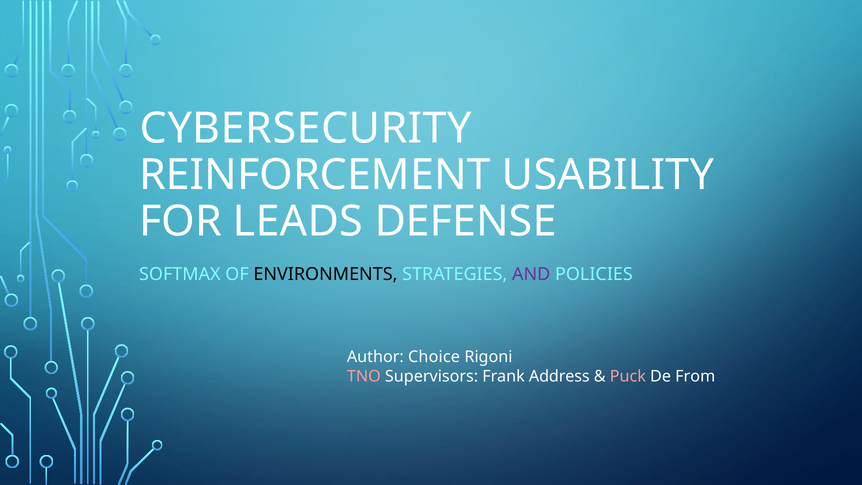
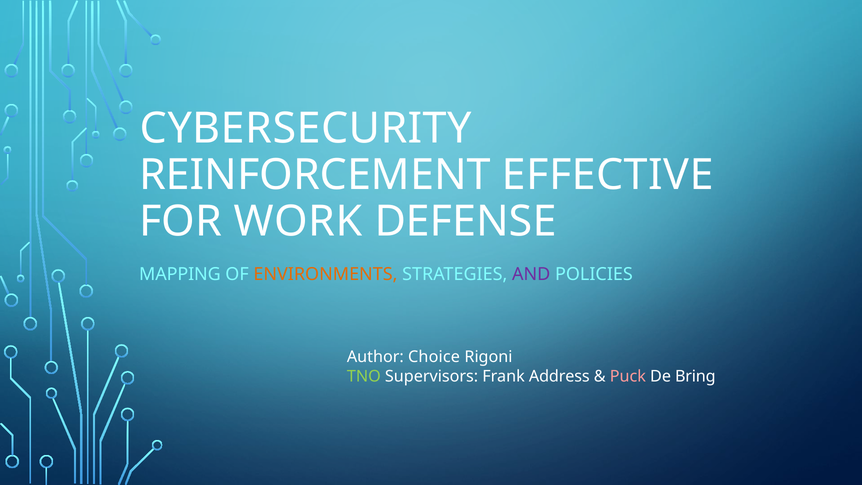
USABILITY: USABILITY -> EFFECTIVE
LEADS: LEADS -> WORK
SOFTMAX: SOFTMAX -> MAPPING
ENVIRONMENTS colour: black -> orange
TNO colour: pink -> light green
From: From -> Bring
